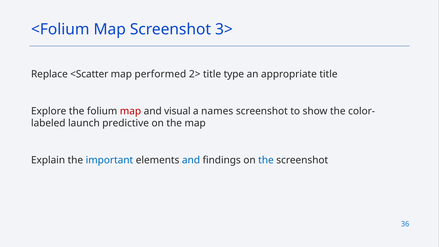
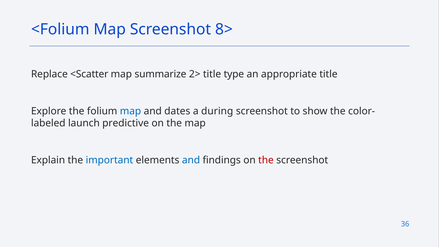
3>: 3> -> 8>
performed: performed -> summarize
map at (131, 111) colour: red -> blue
visual: visual -> dates
names: names -> during
the at (266, 160) colour: blue -> red
